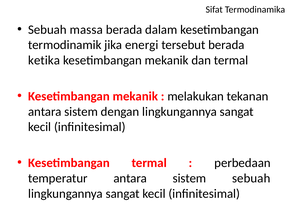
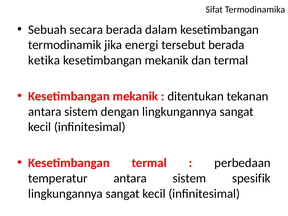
massa: massa -> secara
melakukan: melakukan -> ditentukan
sistem sebuah: sebuah -> spesifik
